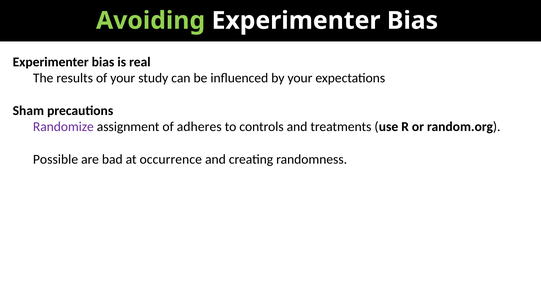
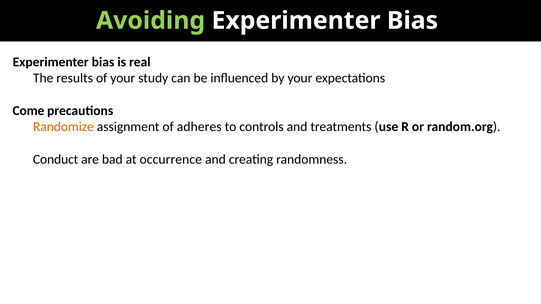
Sham: Sham -> Come
Randomize colour: purple -> orange
Possible: Possible -> Conduct
